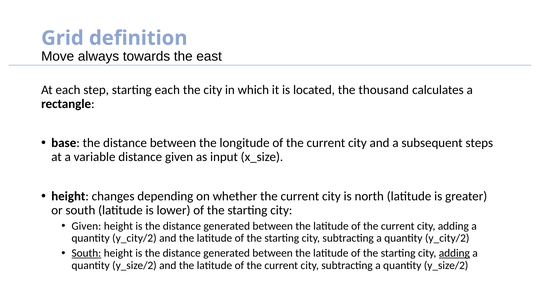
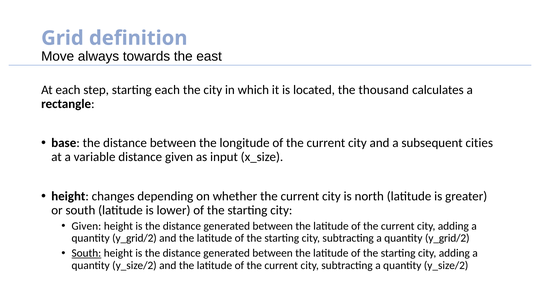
steps: steps -> cities
y_city/2 at (134, 238): y_city/2 -> y_grid/2
subtracting a quantity y_city/2: y_city/2 -> y_grid/2
adding at (454, 253) underline: present -> none
